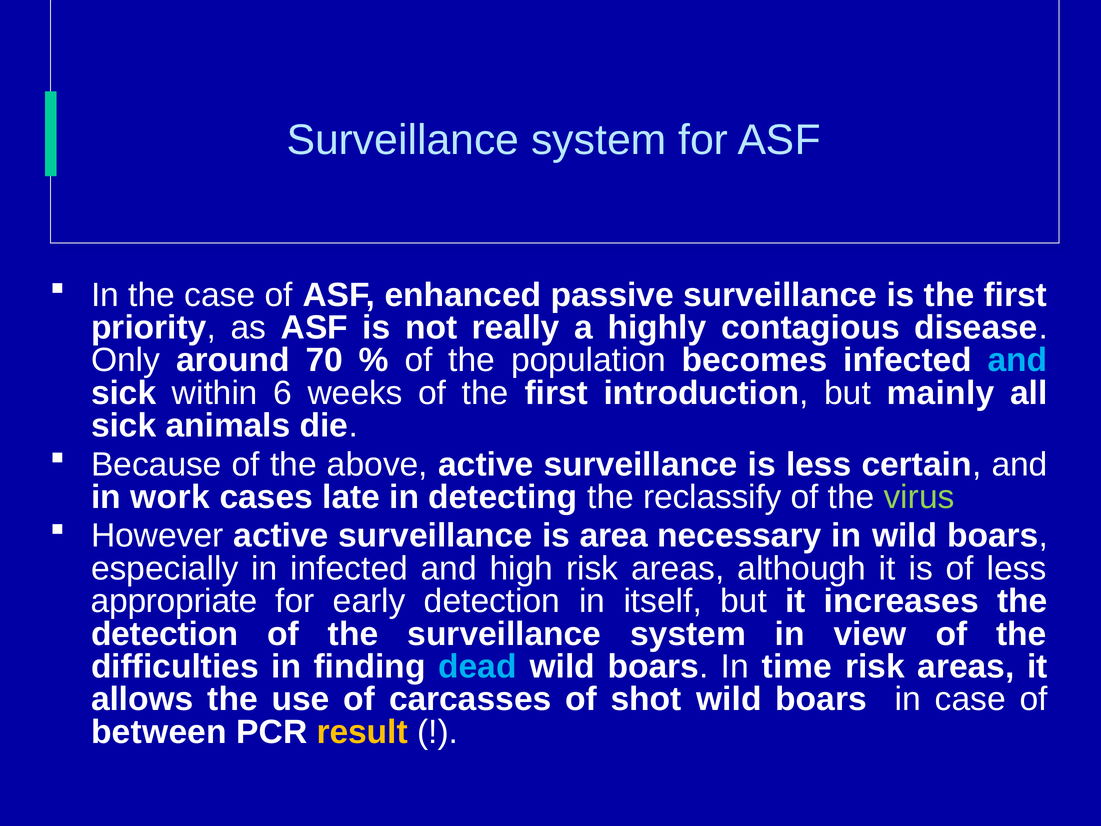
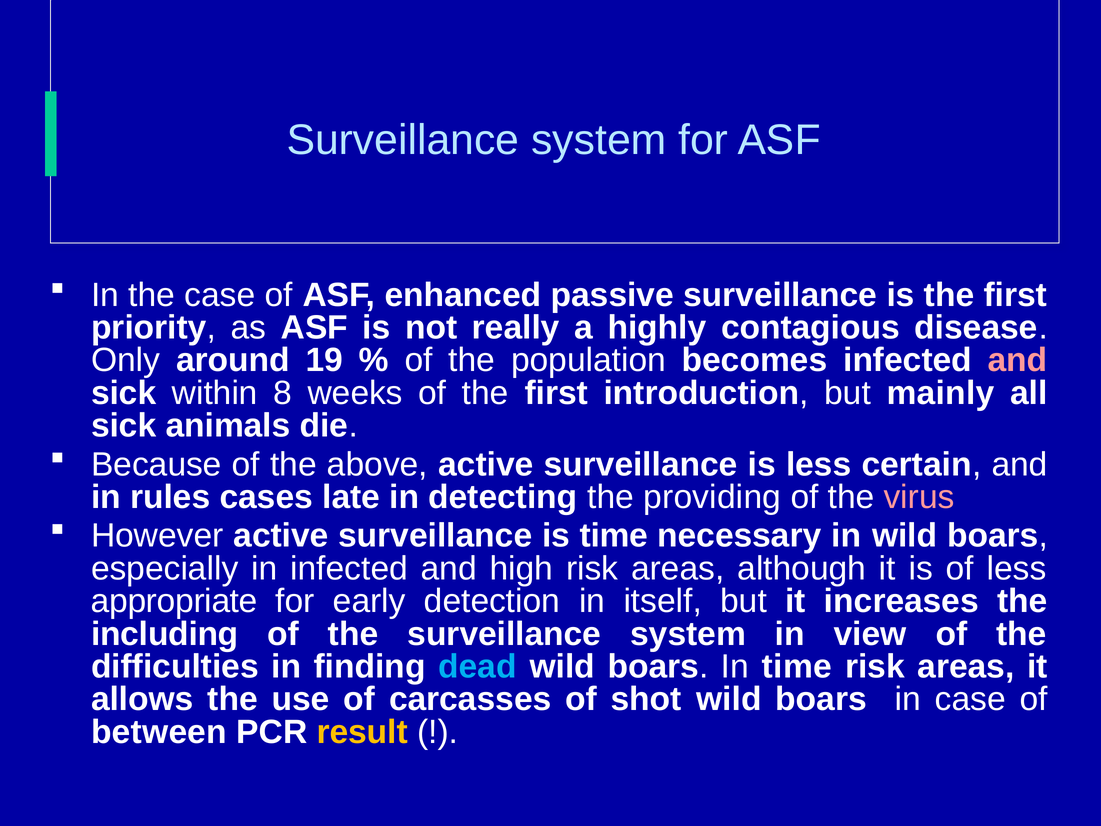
70: 70 -> 19
and at (1018, 360) colour: light blue -> pink
6: 6 -> 8
work: work -> rules
reclassify: reclassify -> providing
virus colour: light green -> pink
is area: area -> time
detection at (165, 634): detection -> including
